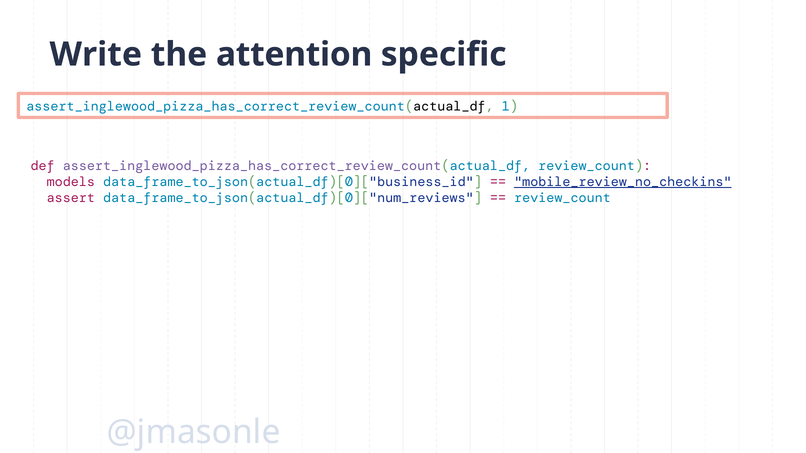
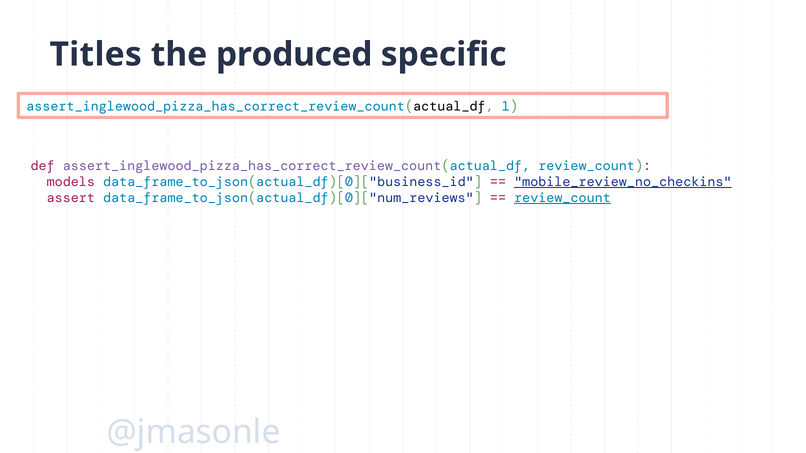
Write: Write -> Titles
attention: attention -> produced
review_count at (562, 198) underline: none -> present
